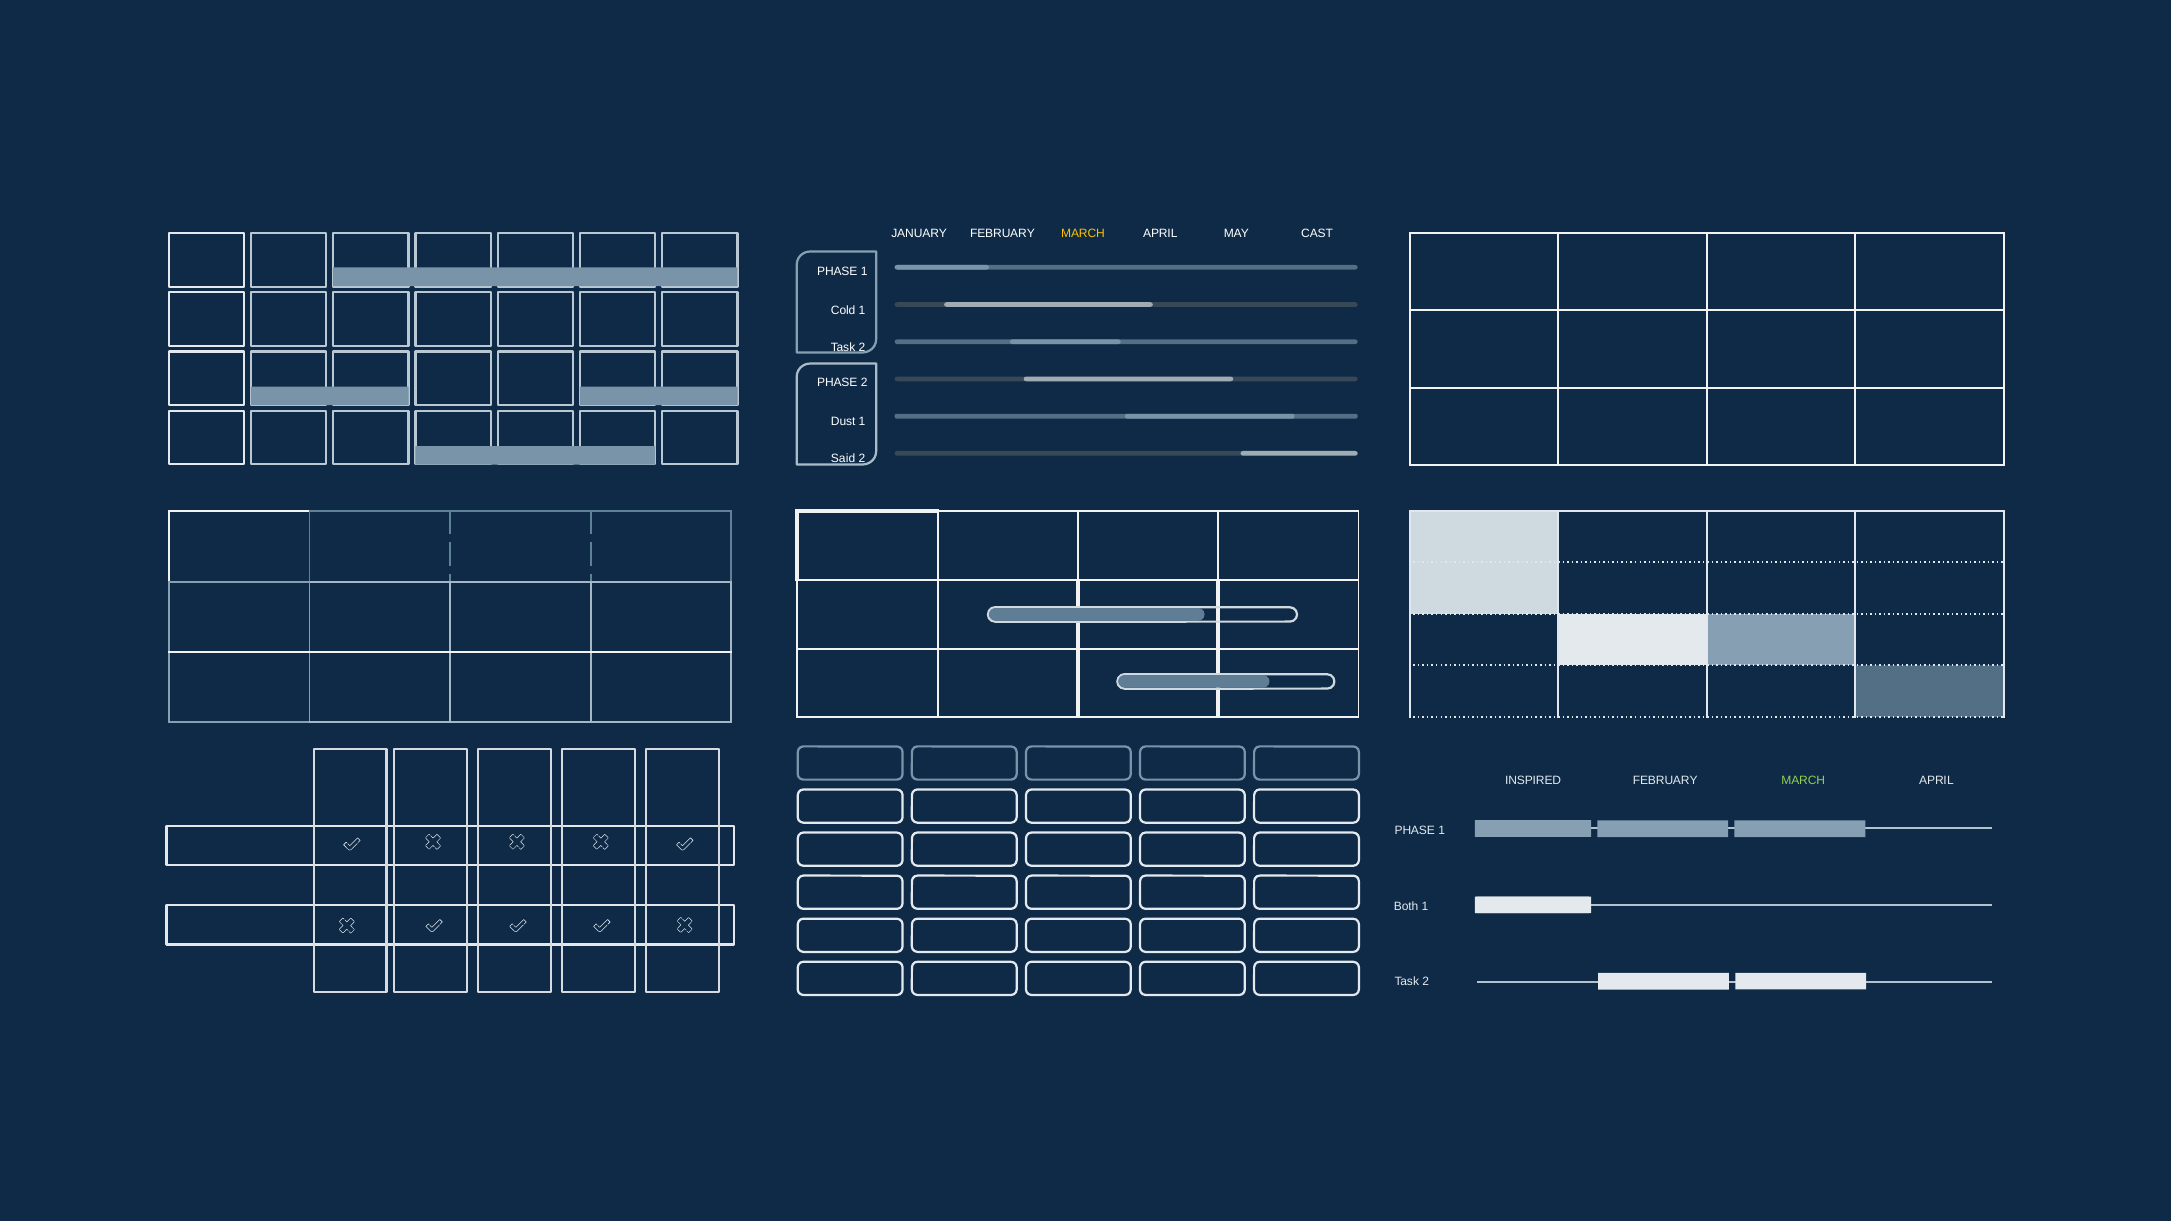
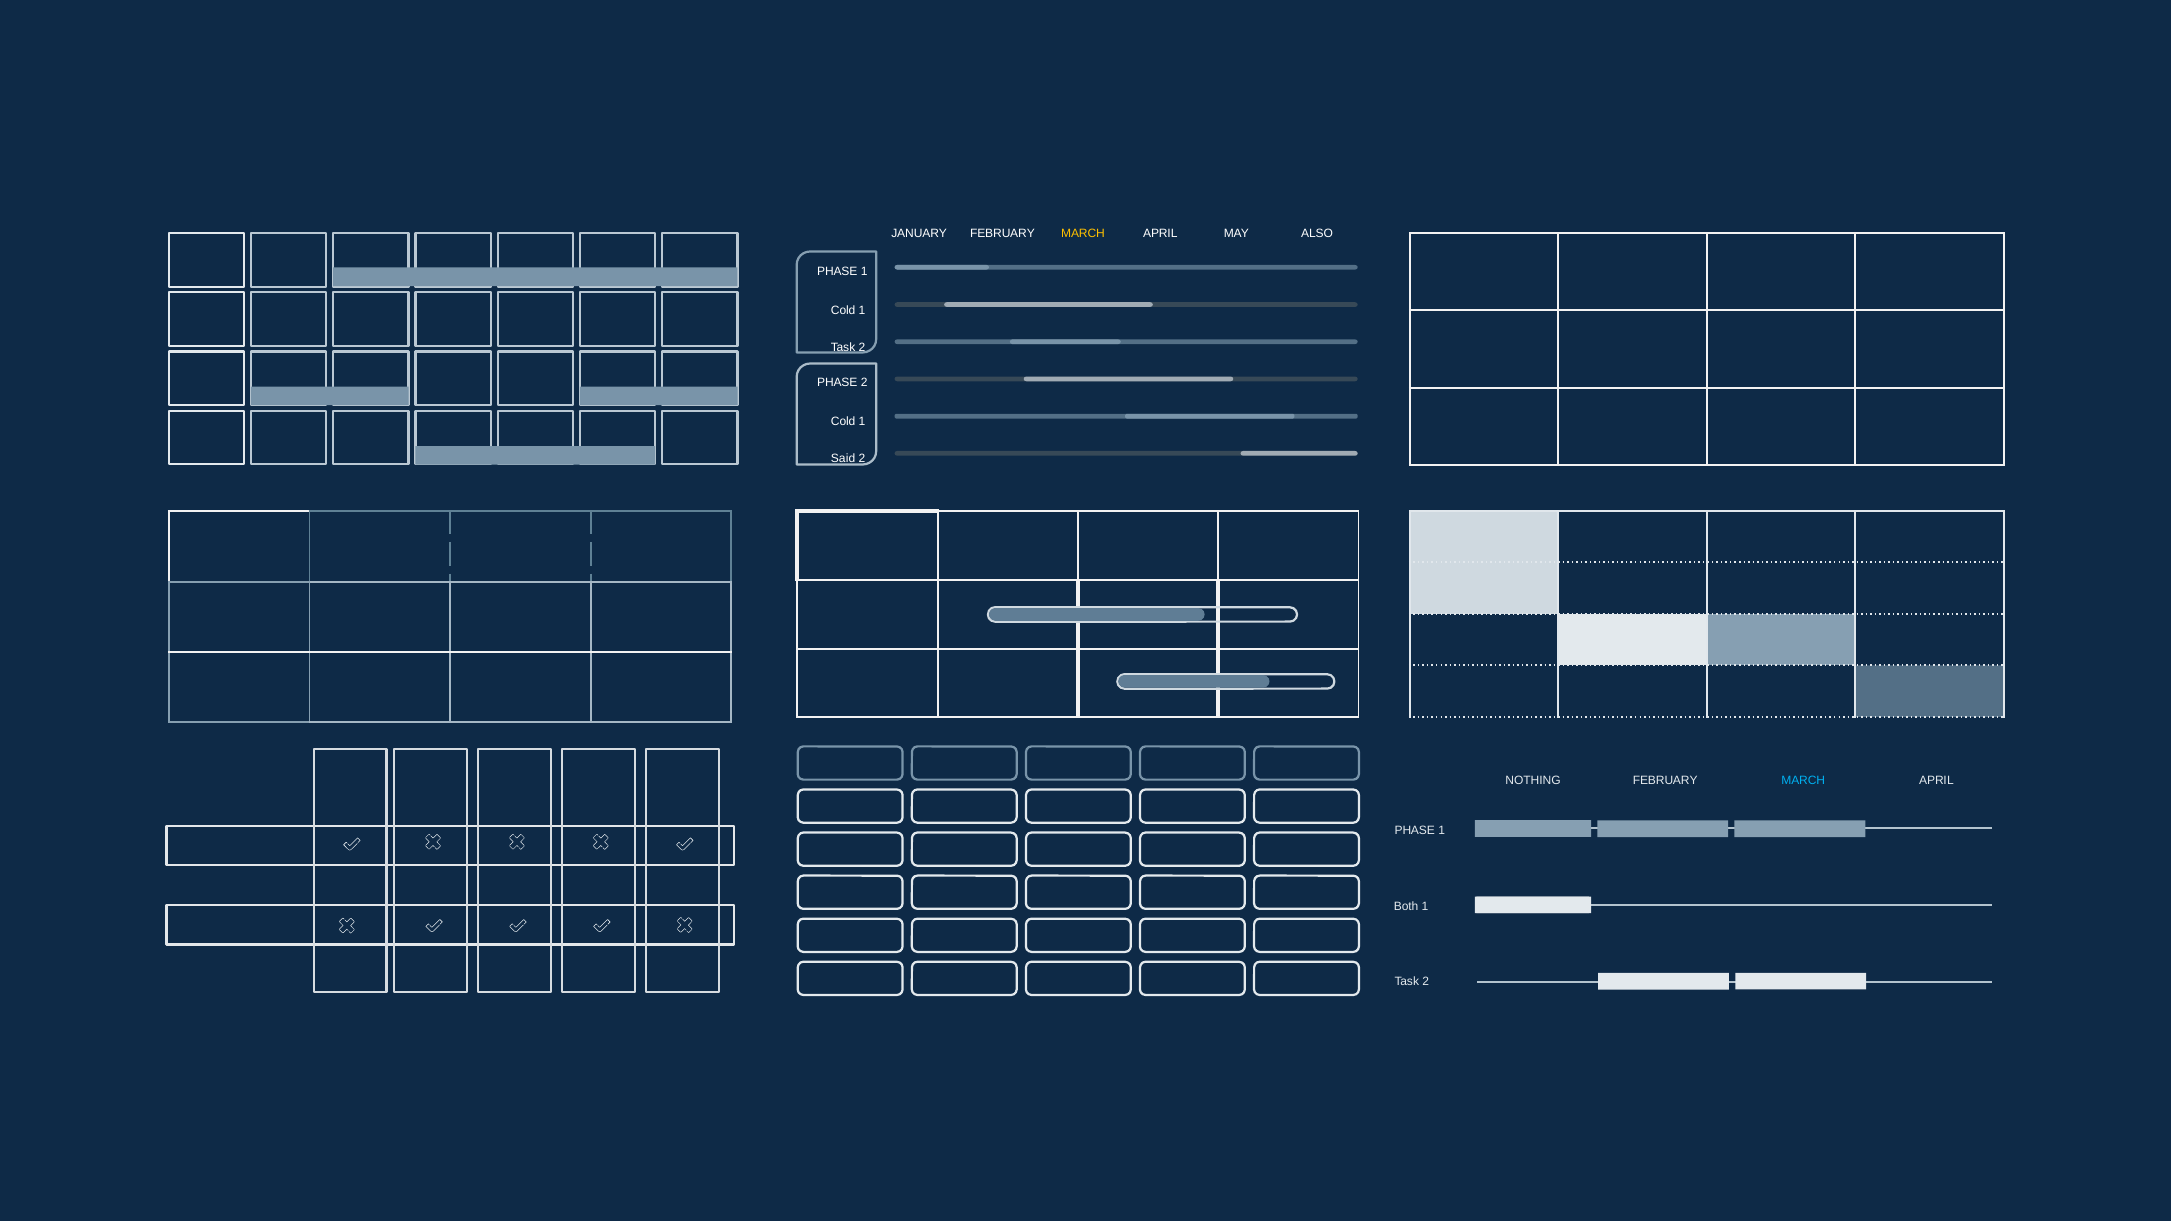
CAST: CAST -> ALSO
Dust at (843, 422): Dust -> Cold
INSPIRED: INSPIRED -> NOTHING
MARCH at (1803, 781) colour: light green -> light blue
